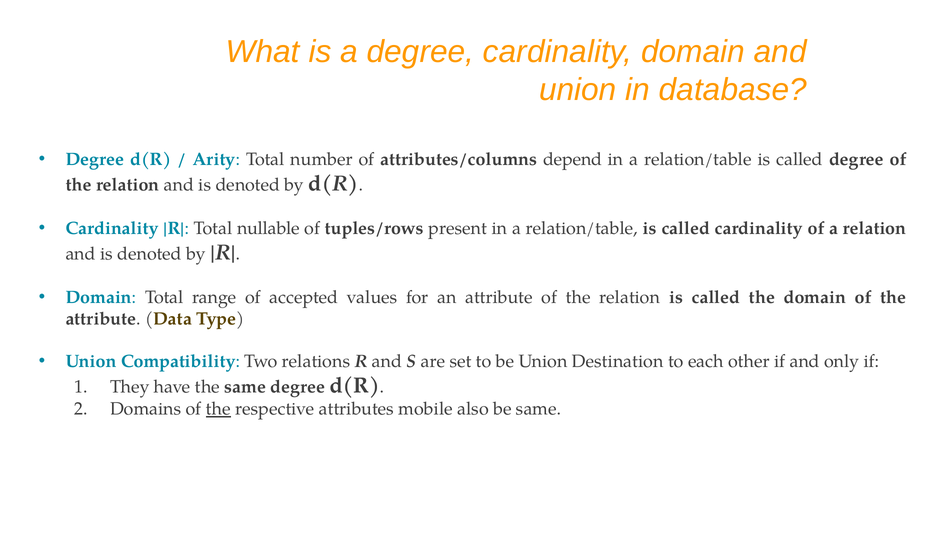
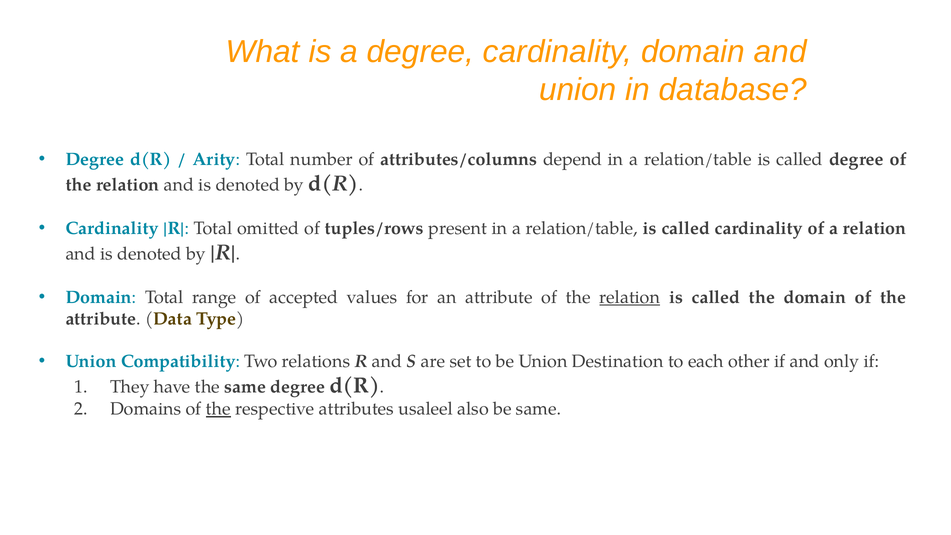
nullable: nullable -> omitted
relation at (630, 297) underline: none -> present
mobile: mobile -> usaleel
